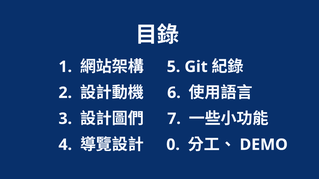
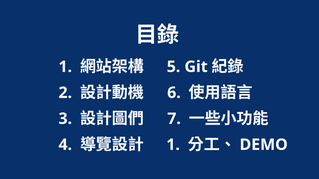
0 at (173, 145): 0 -> 1
